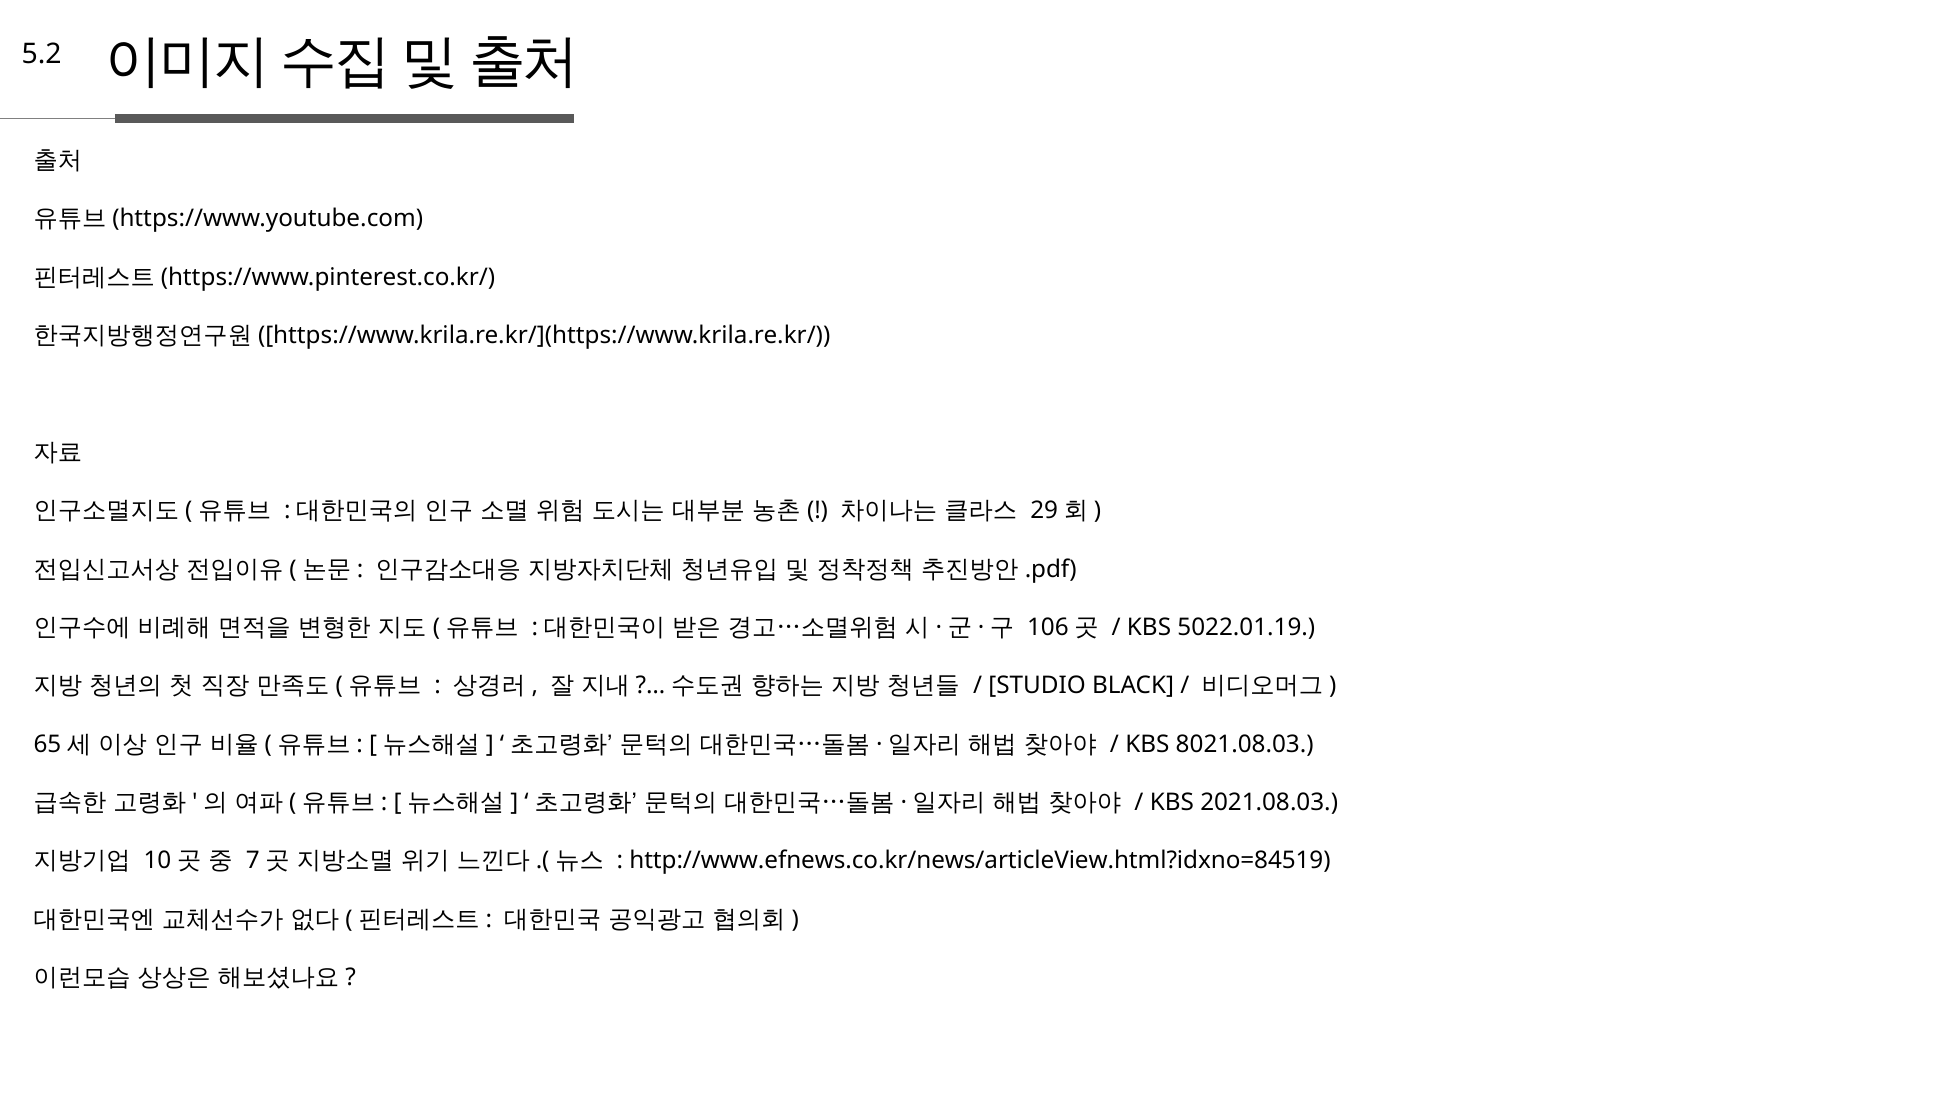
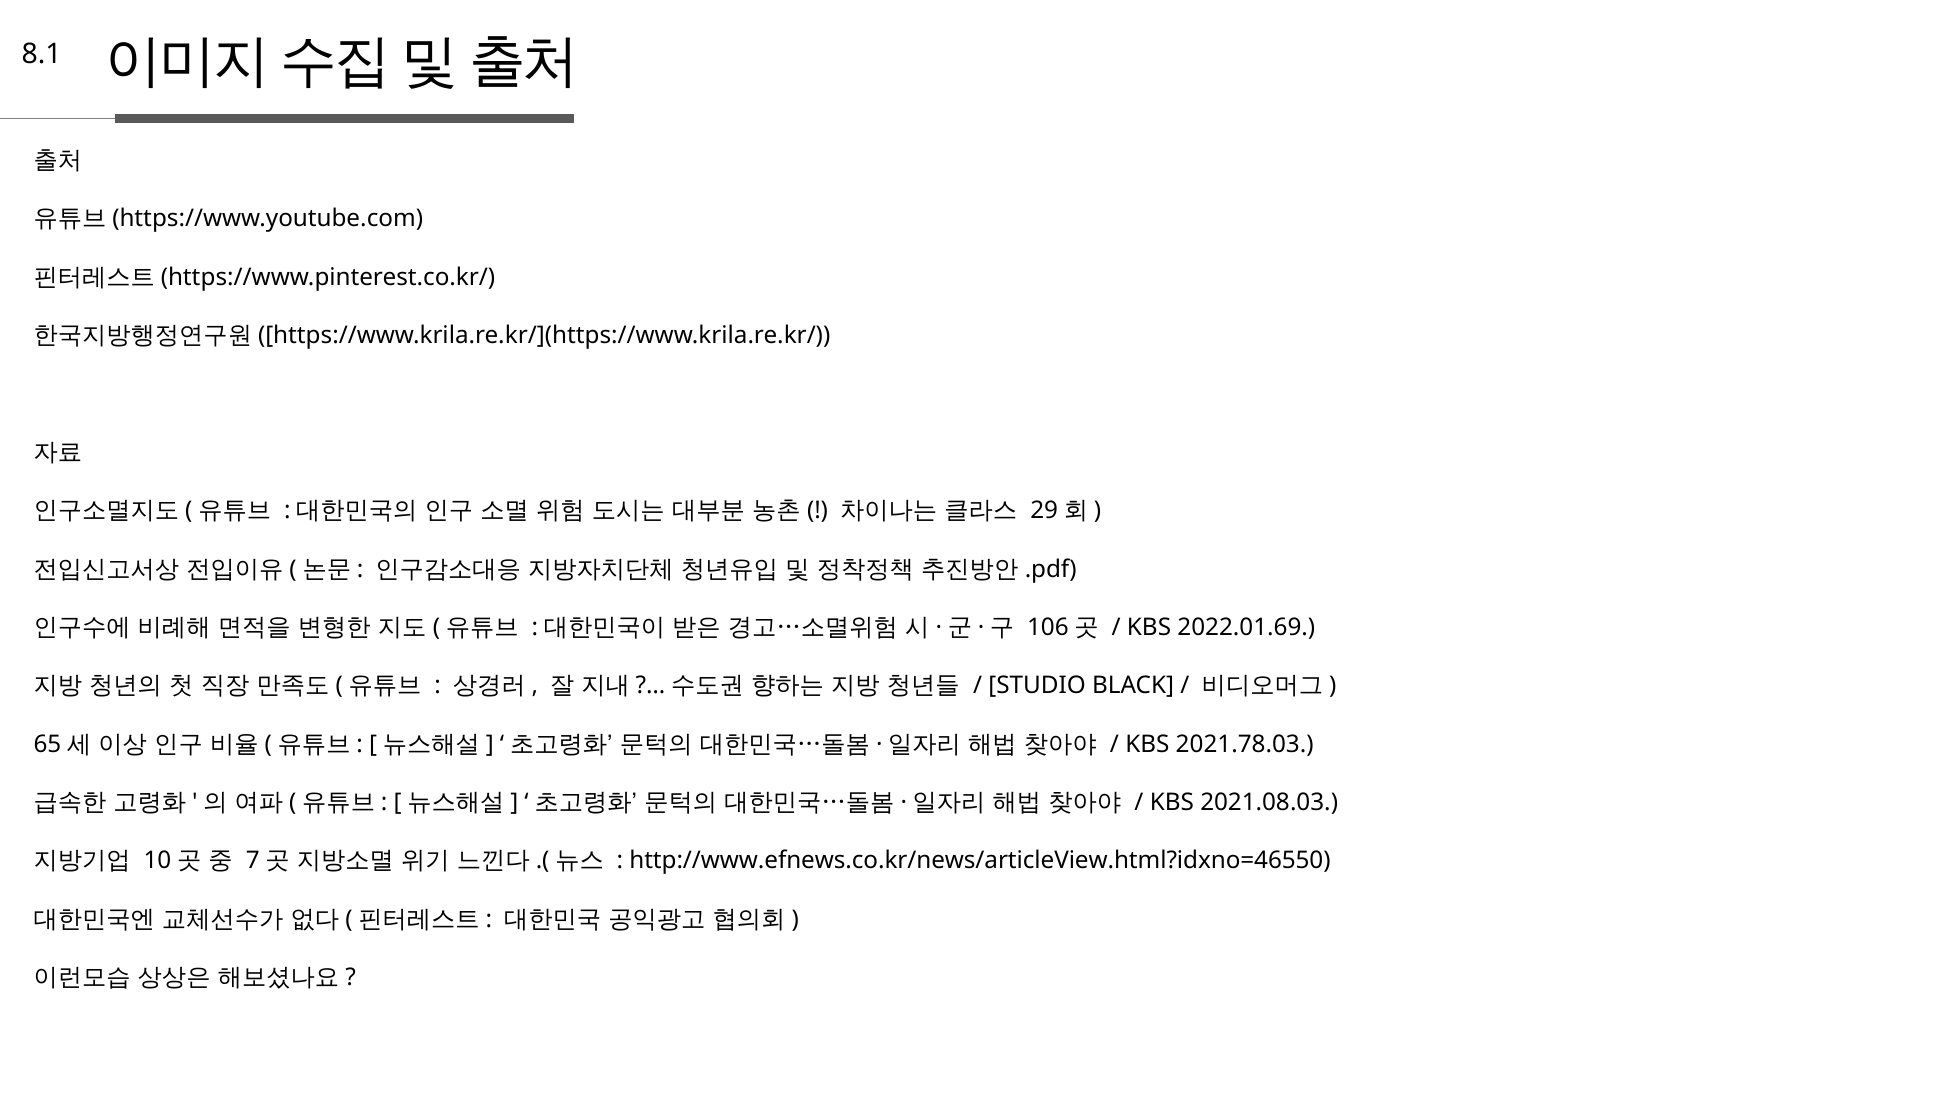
5.2: 5.2 -> 8.1
5022.01.19: 5022.01.19 -> 2022.01.69
8021.08.03: 8021.08.03 -> 2021.78.03
http://www.efnews.co.kr/news/articleView.html?idxno=84519: http://www.efnews.co.kr/news/articleView.html?idxno=84519 -> http://www.efnews.co.kr/news/articleView.html?idxno=46550
